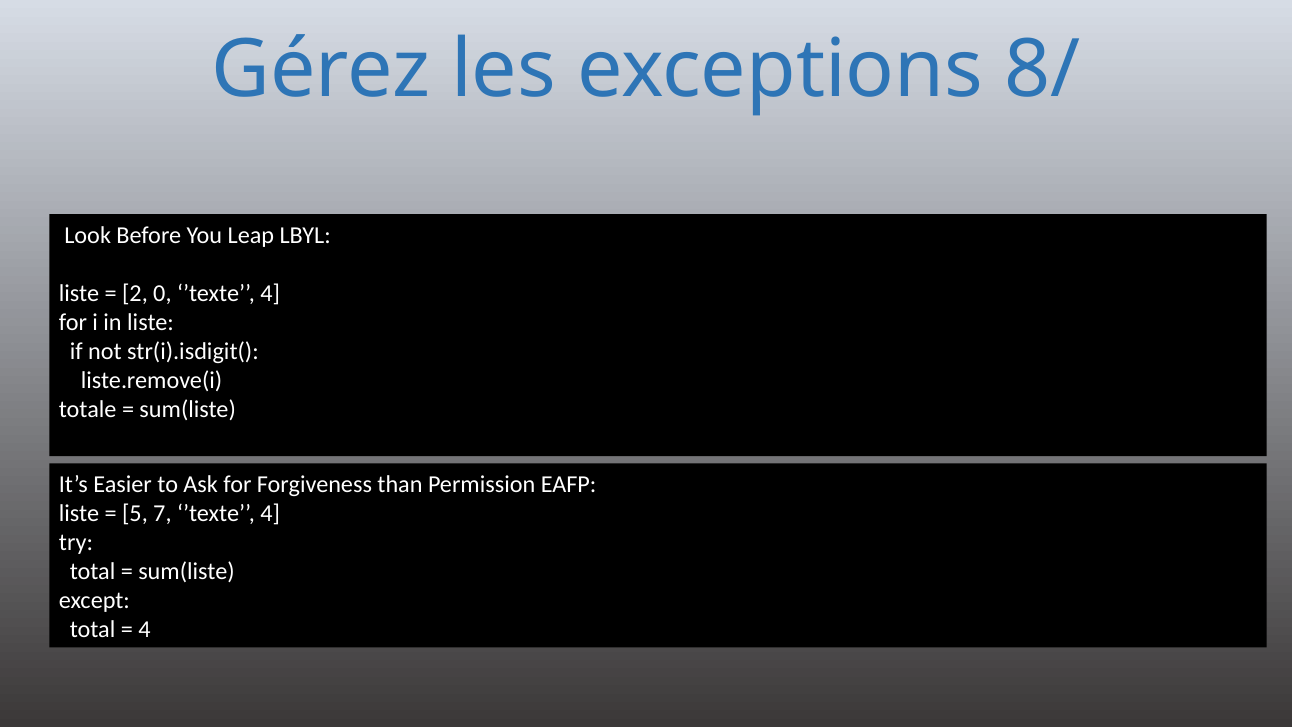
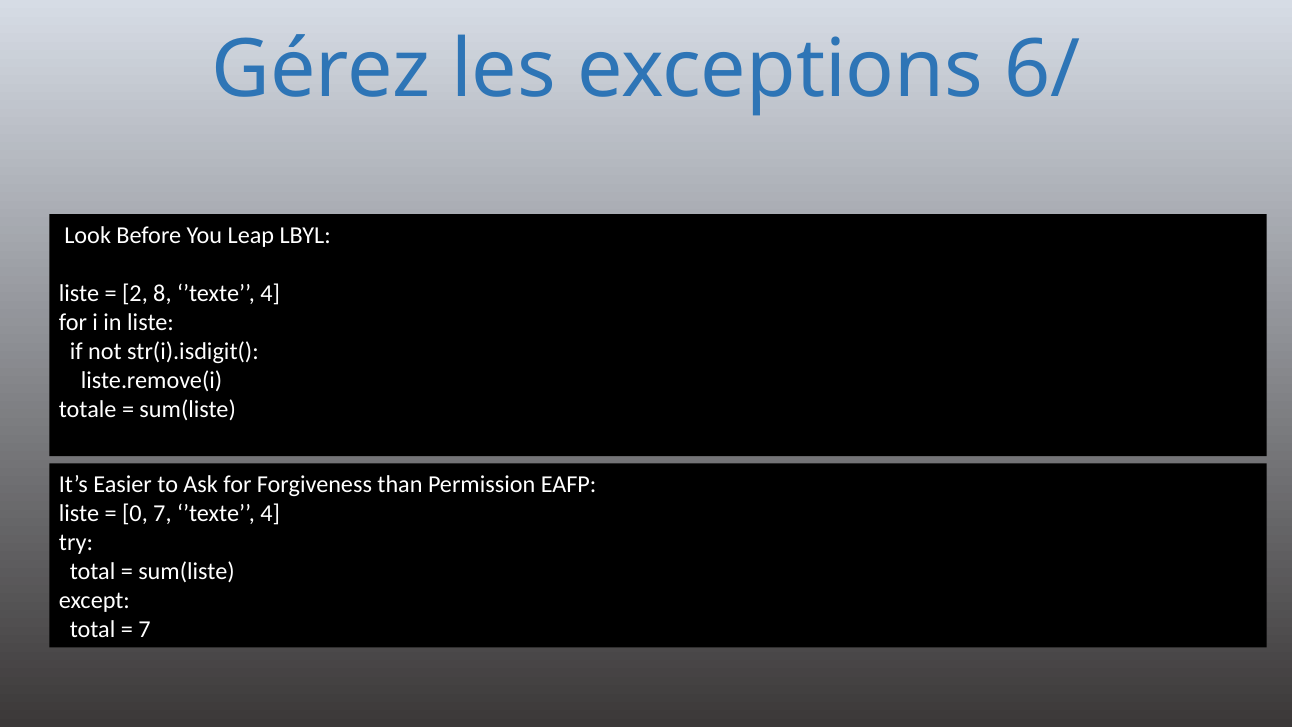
8/: 8/ -> 6/
0: 0 -> 8
5: 5 -> 0
4 at (144, 630): 4 -> 7
